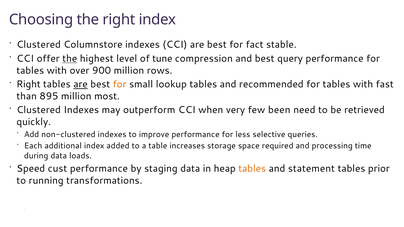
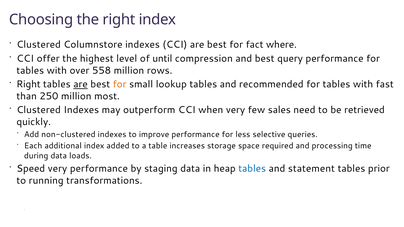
stable: stable -> where
the at (70, 59) underline: present -> none
tune: tune -> until
900: 900 -> 558
895: 895 -> 250
been: been -> sales
Speed cust: cust -> very
tables at (252, 169) colour: orange -> blue
